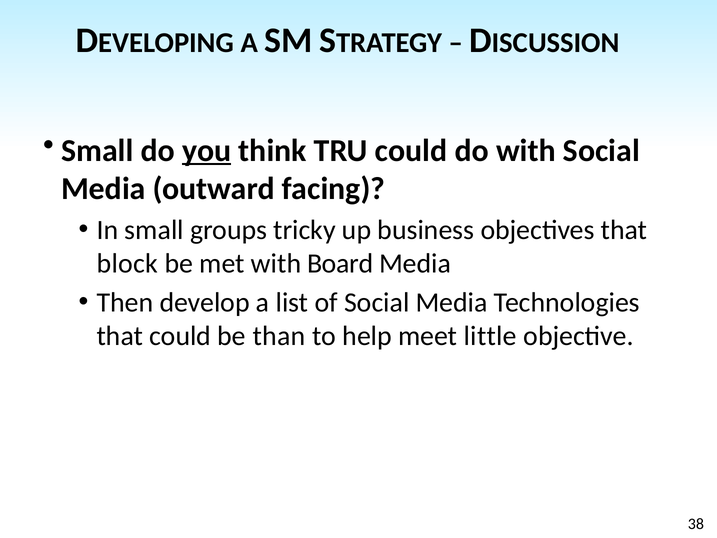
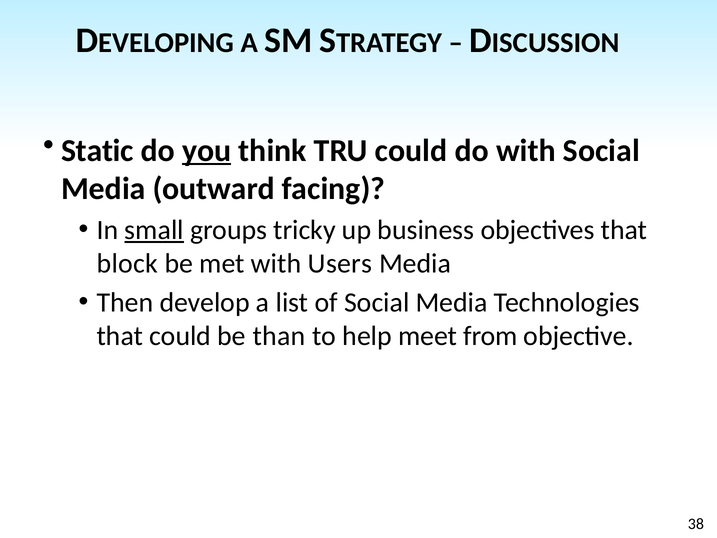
Small at (97, 150): Small -> Static
small at (154, 230) underline: none -> present
Board: Board -> Users
little: little -> from
